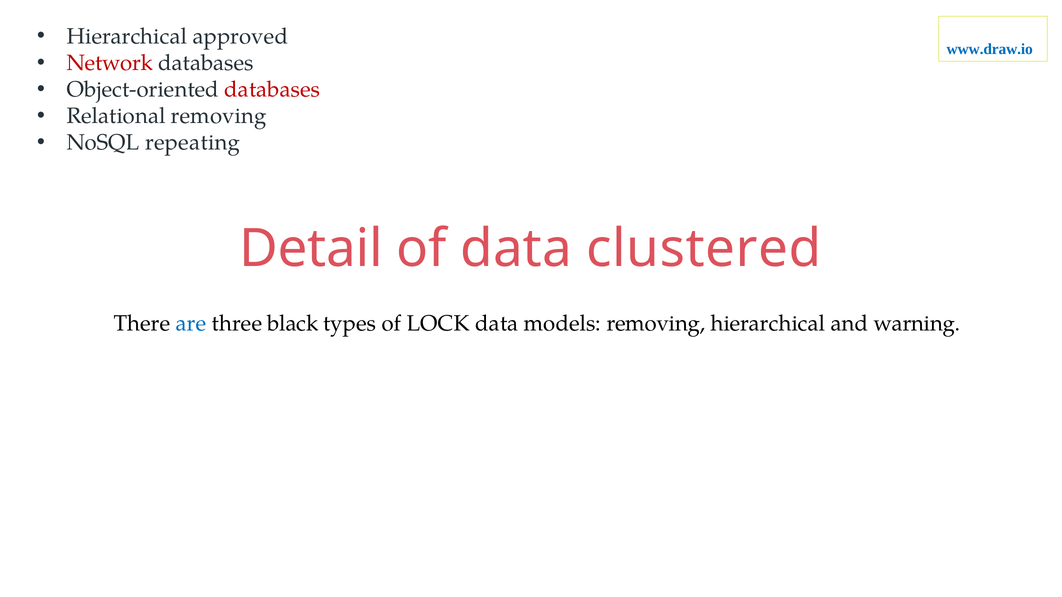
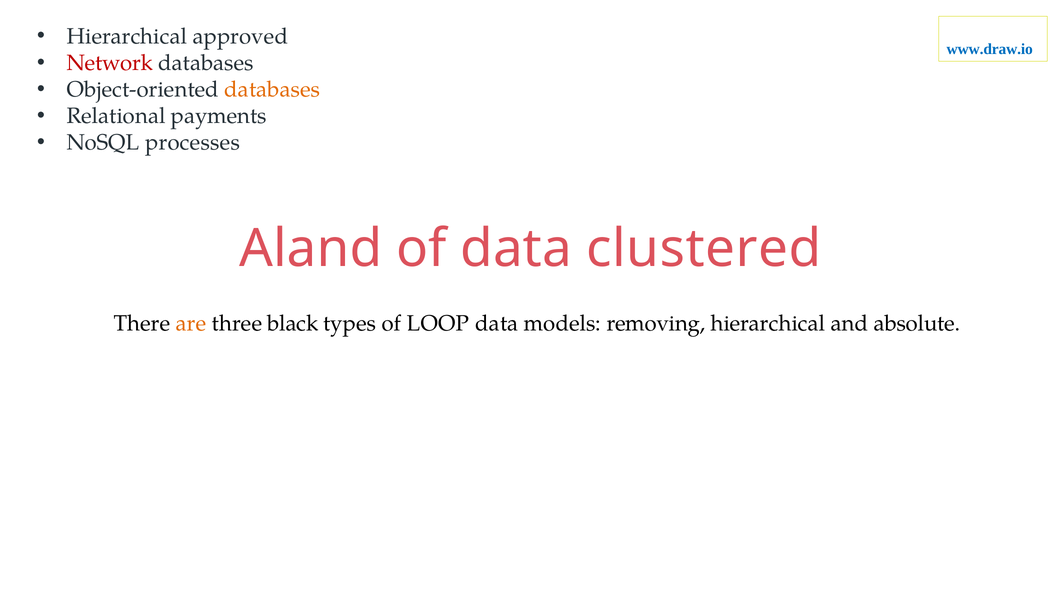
databases at (272, 90) colour: red -> orange
Relational removing: removing -> payments
repeating: repeating -> processes
Detail: Detail -> Aland
are colour: blue -> orange
LOCK: LOCK -> LOOP
warning: warning -> absolute
